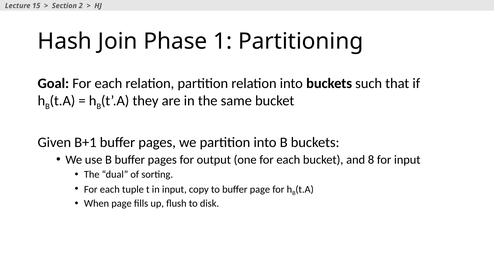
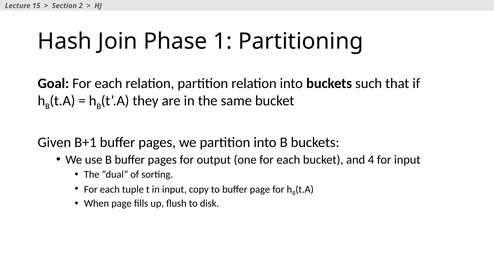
8: 8 -> 4
